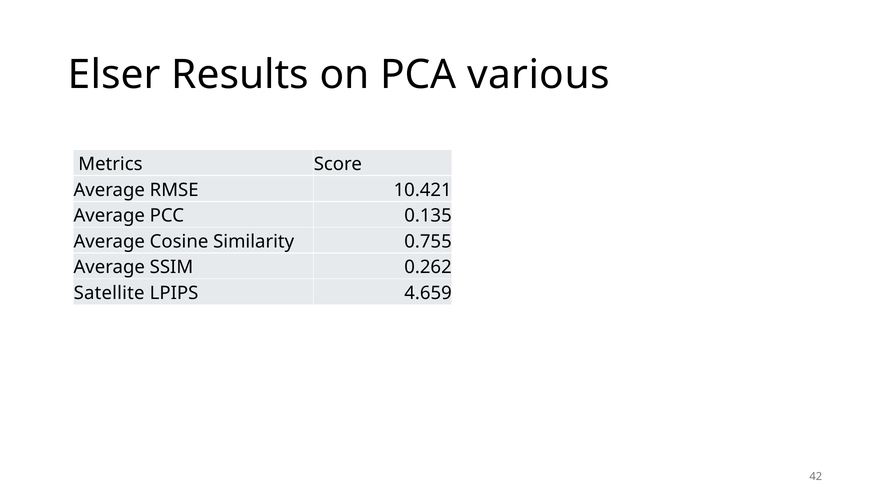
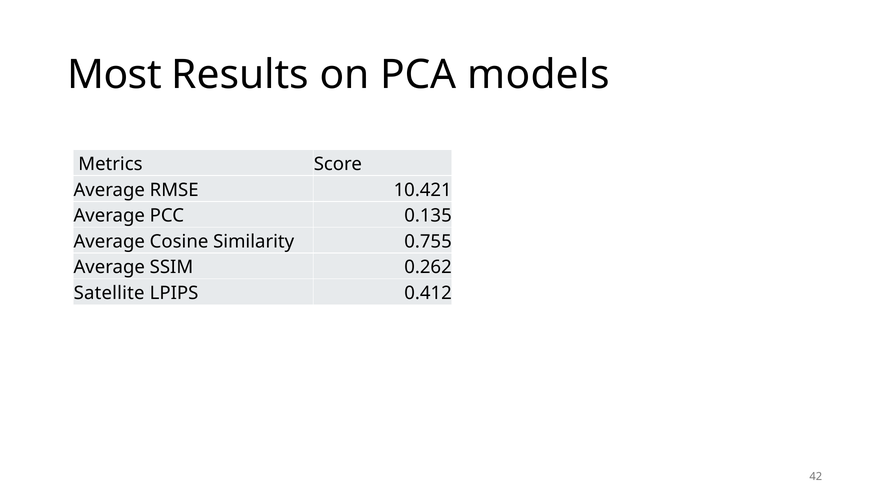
Elser: Elser -> Most
various: various -> models
4.659: 4.659 -> 0.412
